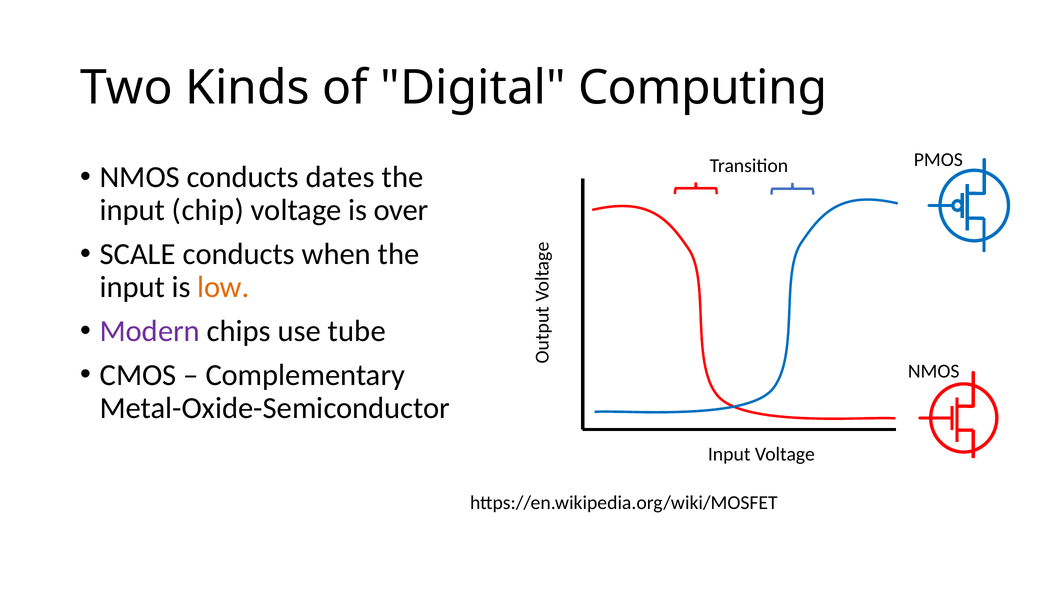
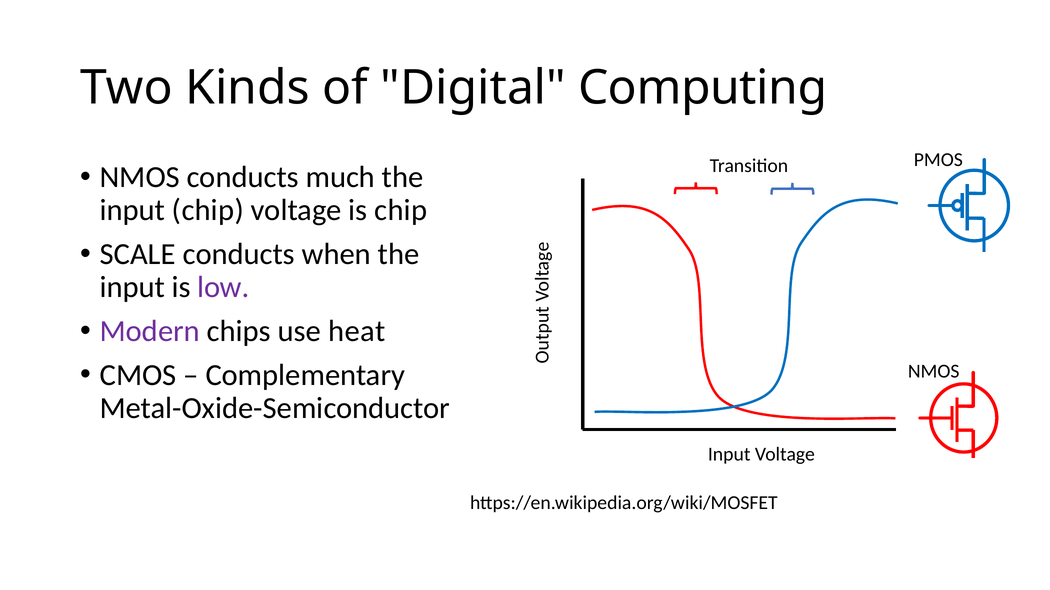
dates: dates -> much
is over: over -> chip
low colour: orange -> purple
tube: tube -> heat
